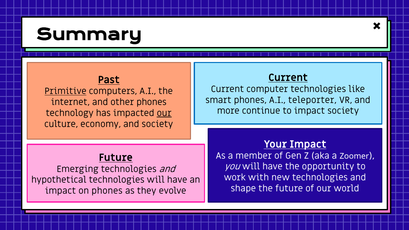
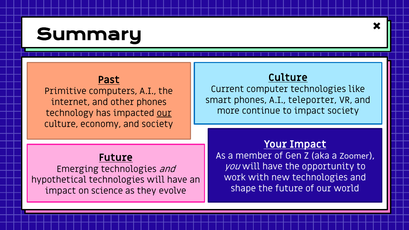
Current at (288, 78): Current -> Culture
Primitive underline: present -> none
on phones: phones -> science
